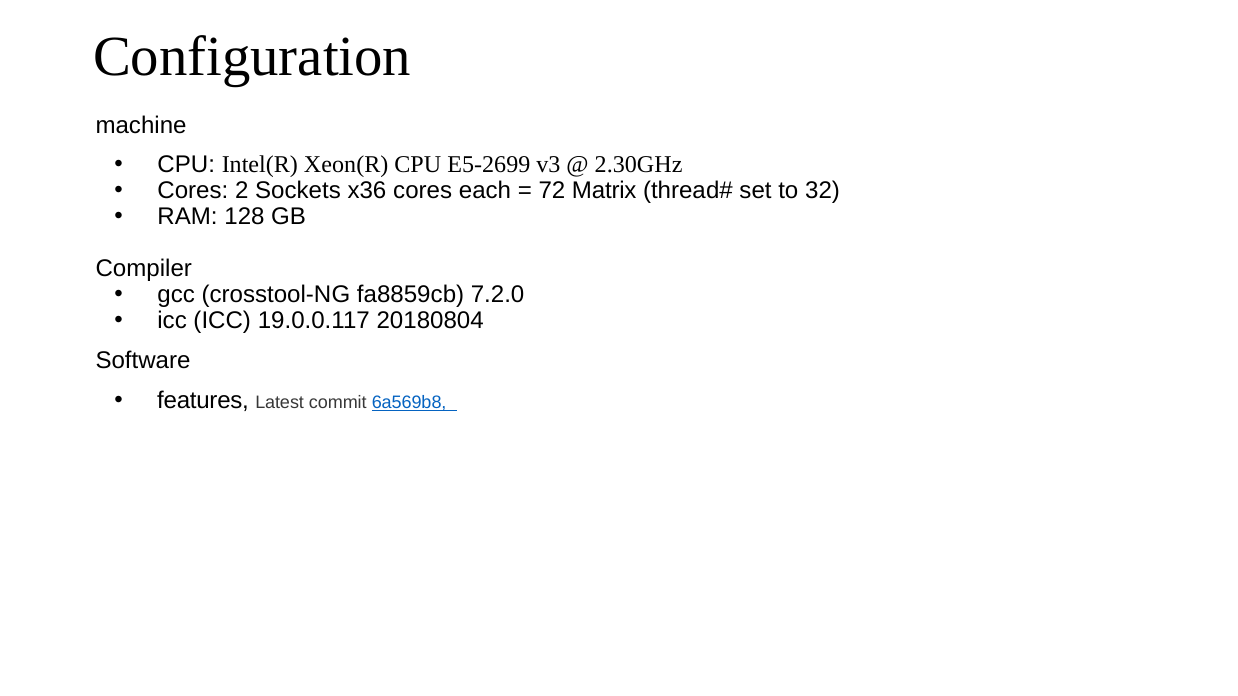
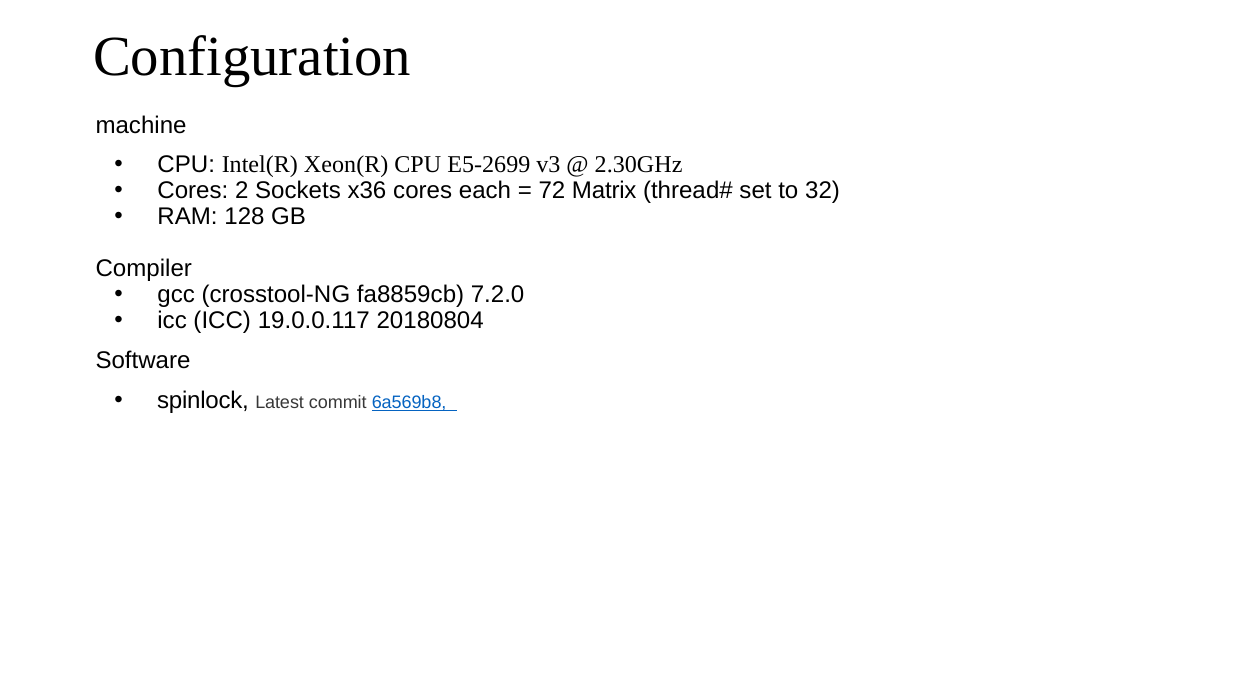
features: features -> spinlock
